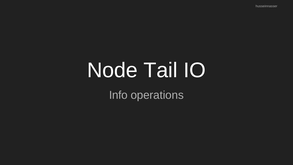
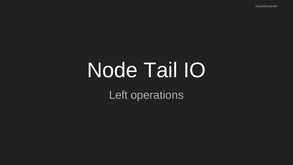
Info: Info -> Left
